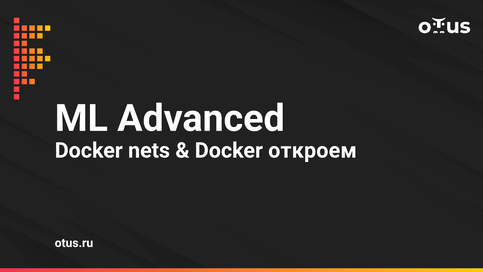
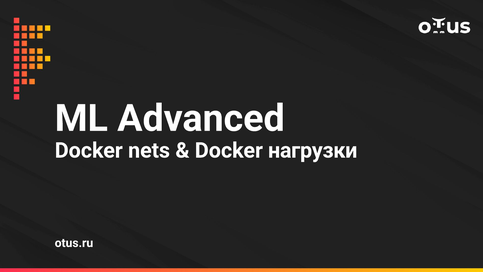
откроем: откроем -> нагрузки
